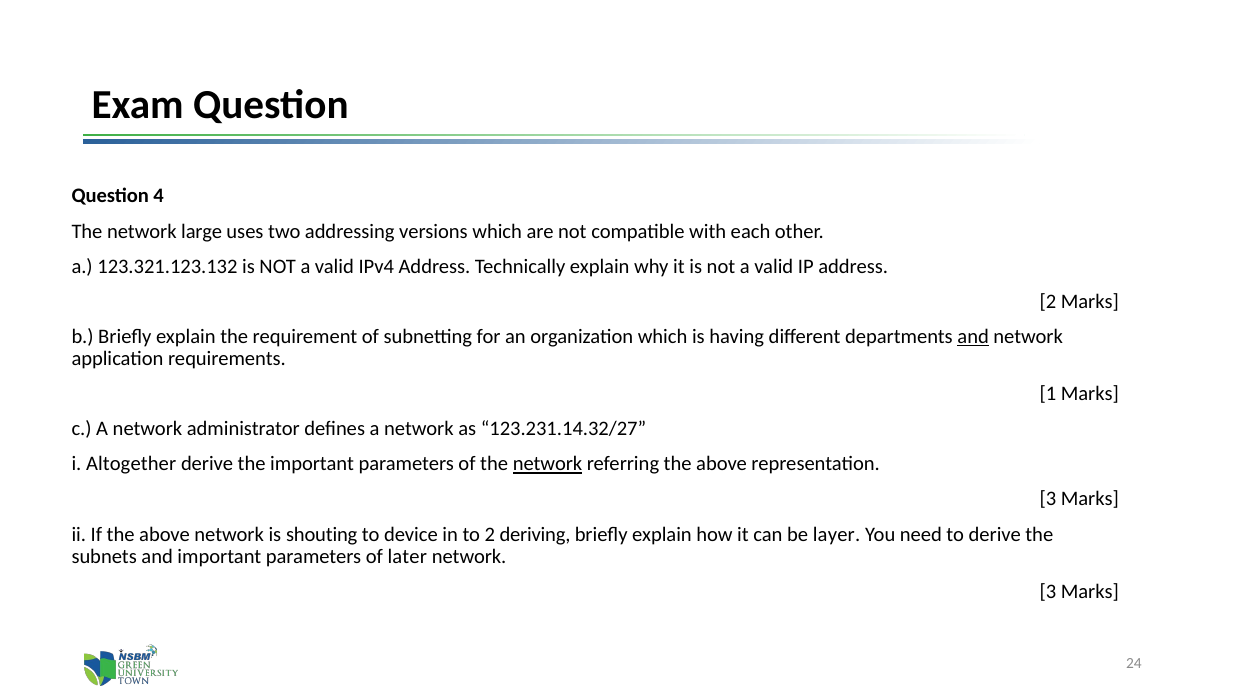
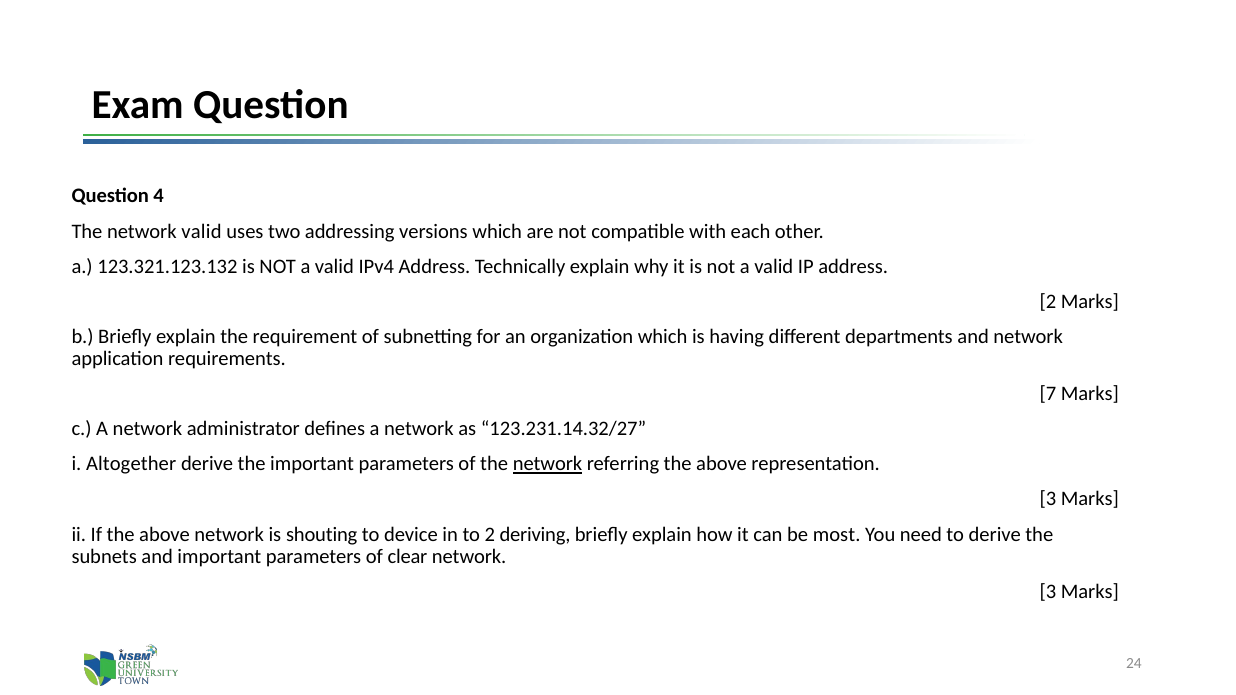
network large: large -> valid
and at (973, 337) underline: present -> none
1: 1 -> 7
layer: layer -> most
later: later -> clear
